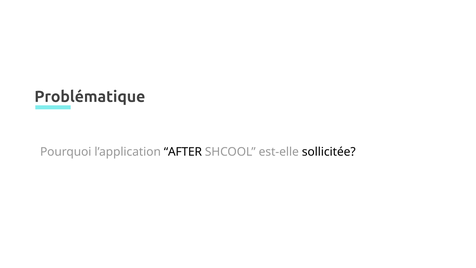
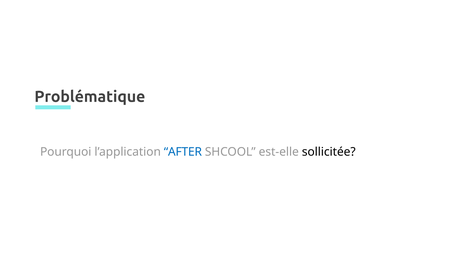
AFTER colour: black -> blue
